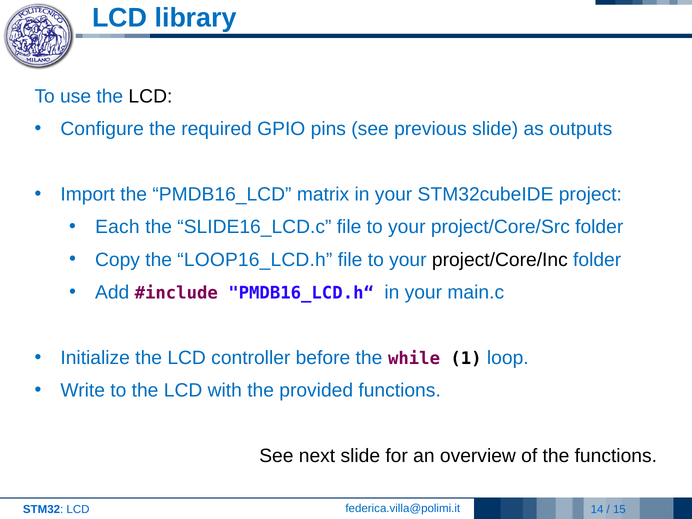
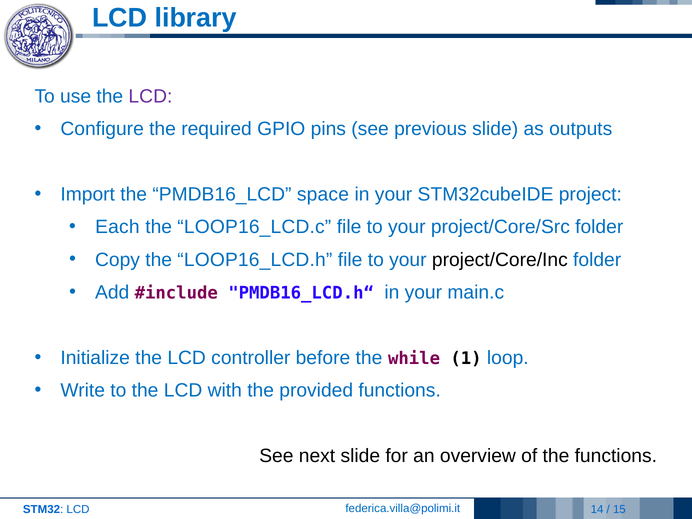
LCD at (150, 96) colour: black -> purple
matrix: matrix -> space
SLIDE16_LCD.c: SLIDE16_LCD.c -> LOOP16_LCD.c
